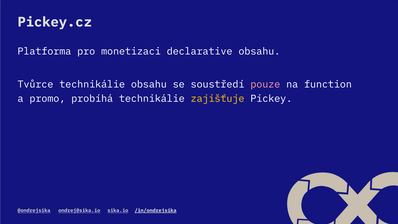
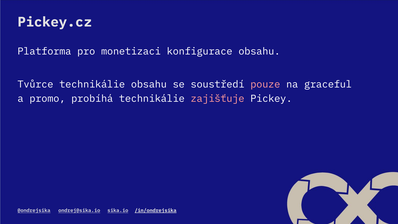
declarative: declarative -> konfigurace
function: function -> graceful
zajišťuje colour: yellow -> pink
